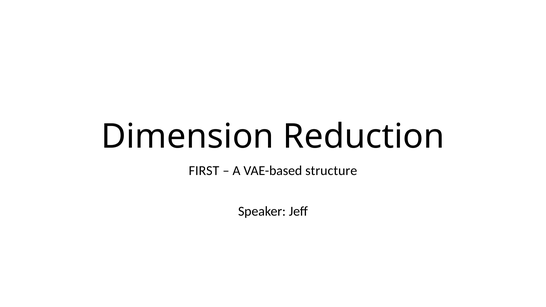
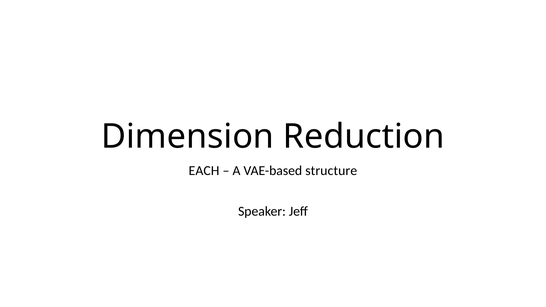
FIRST: FIRST -> EACH
